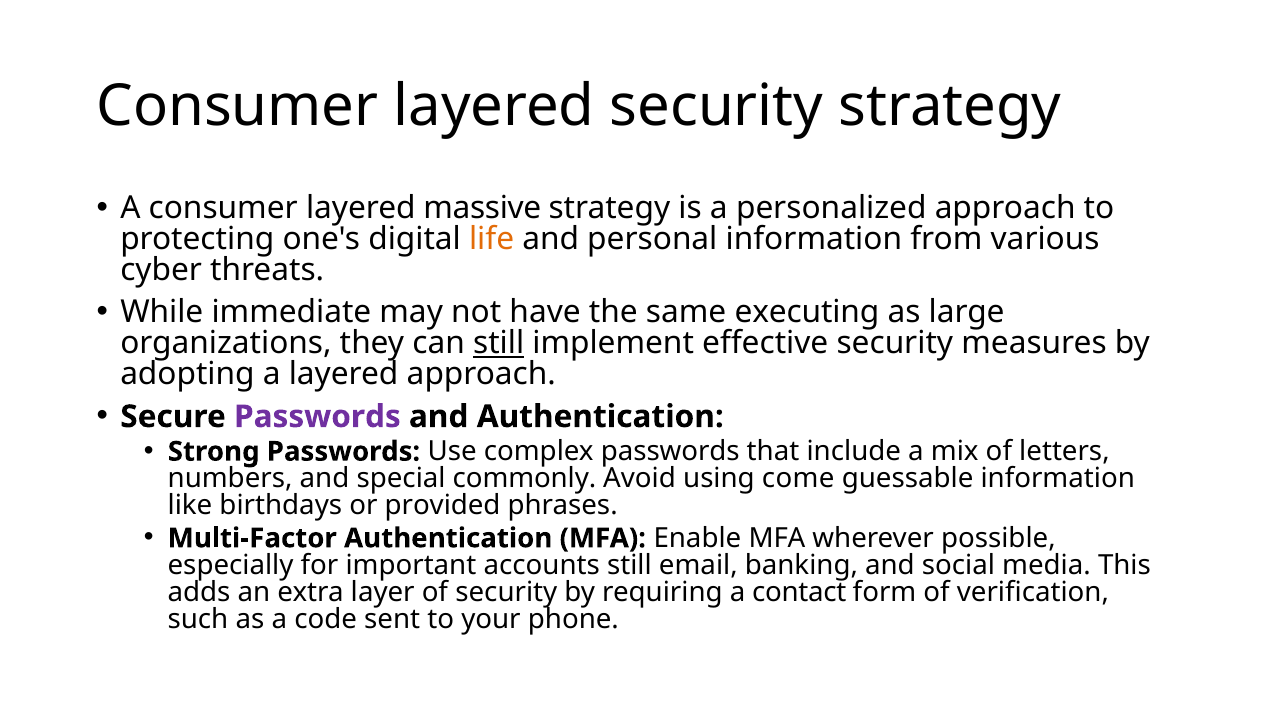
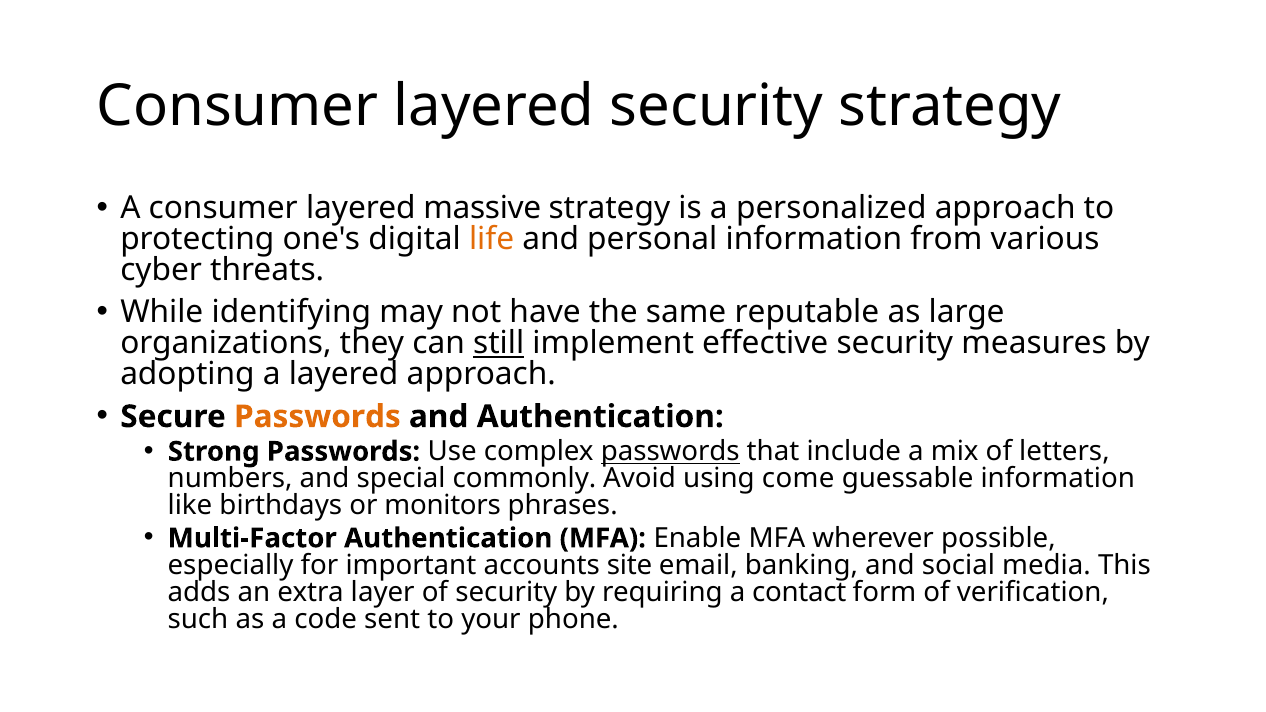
immediate: immediate -> identifying
executing: executing -> reputable
Passwords at (317, 417) colour: purple -> orange
passwords at (670, 452) underline: none -> present
provided: provided -> monitors
accounts still: still -> site
